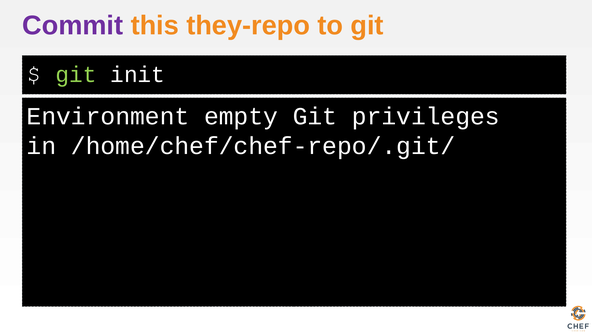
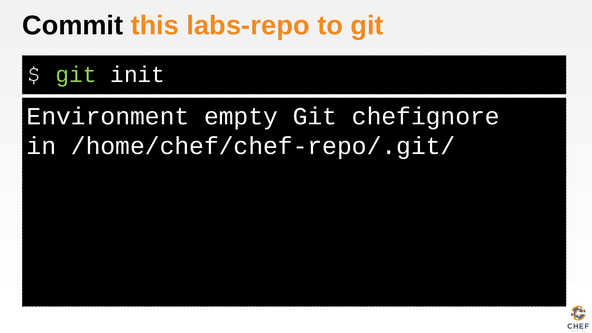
Commit colour: purple -> black
they-repo: they-repo -> labs-repo
privileges: privileges -> chefignore
